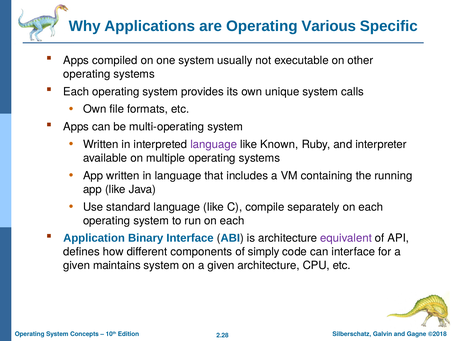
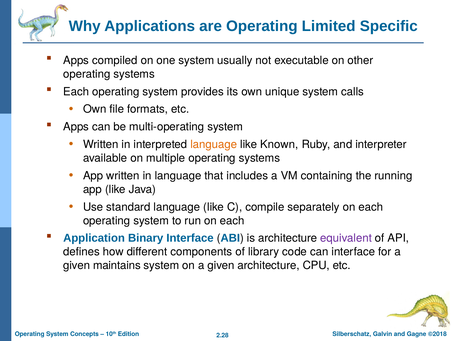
Various: Various -> Limited
language at (214, 144) colour: purple -> orange
simply: simply -> library
